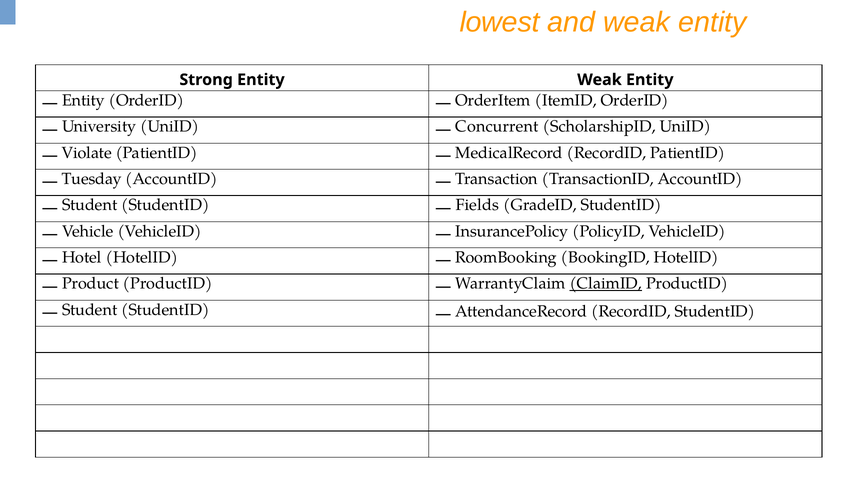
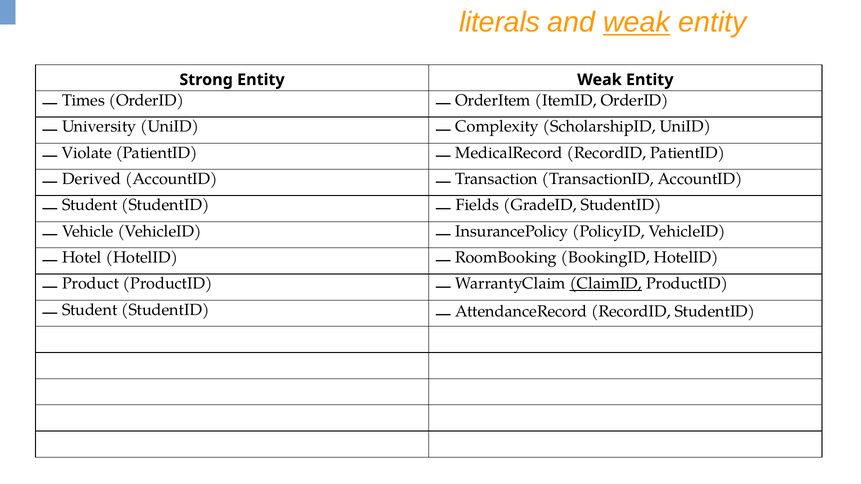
lowest: lowest -> literals
weak at (637, 22) underline: none -> present
Entity at (83, 100): Entity -> Times
Concurrent: Concurrent -> Complexity
Tuesday: Tuesday -> Derived
